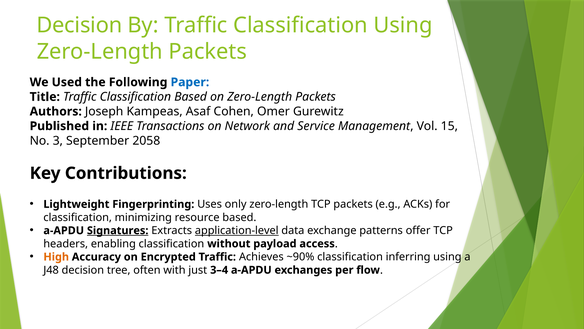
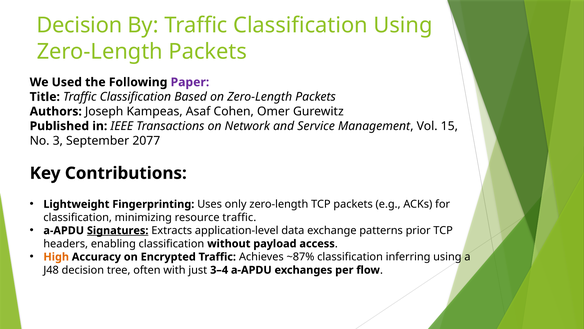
Paper colour: blue -> purple
2058: 2058 -> 2077
resource based: based -> traffic
application-level underline: present -> none
offer: offer -> prior
~90%: ~90% -> ~87%
